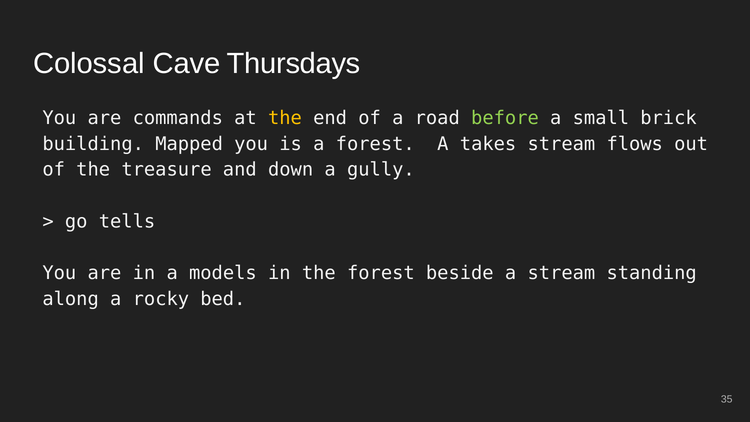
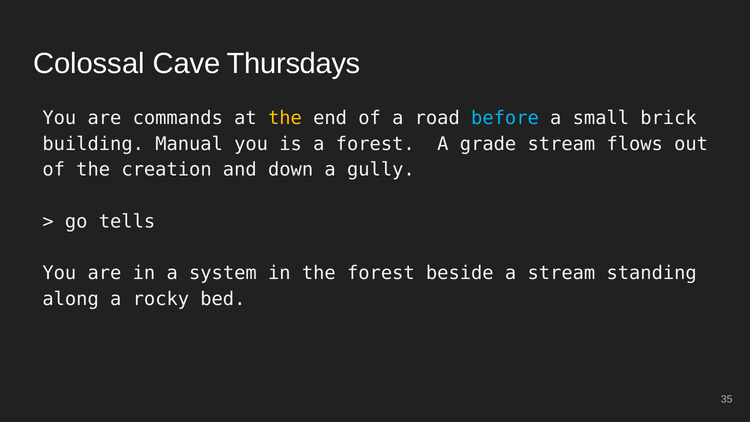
before colour: light green -> light blue
Mapped: Mapped -> Manual
takes: takes -> grade
treasure: treasure -> creation
models: models -> system
